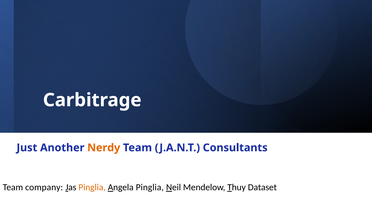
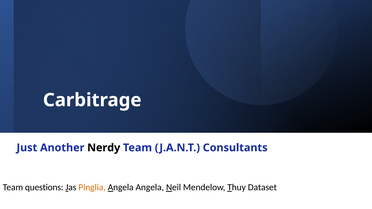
Nerdy colour: orange -> black
company: company -> questions
Angela Pinglia: Pinglia -> Angela
